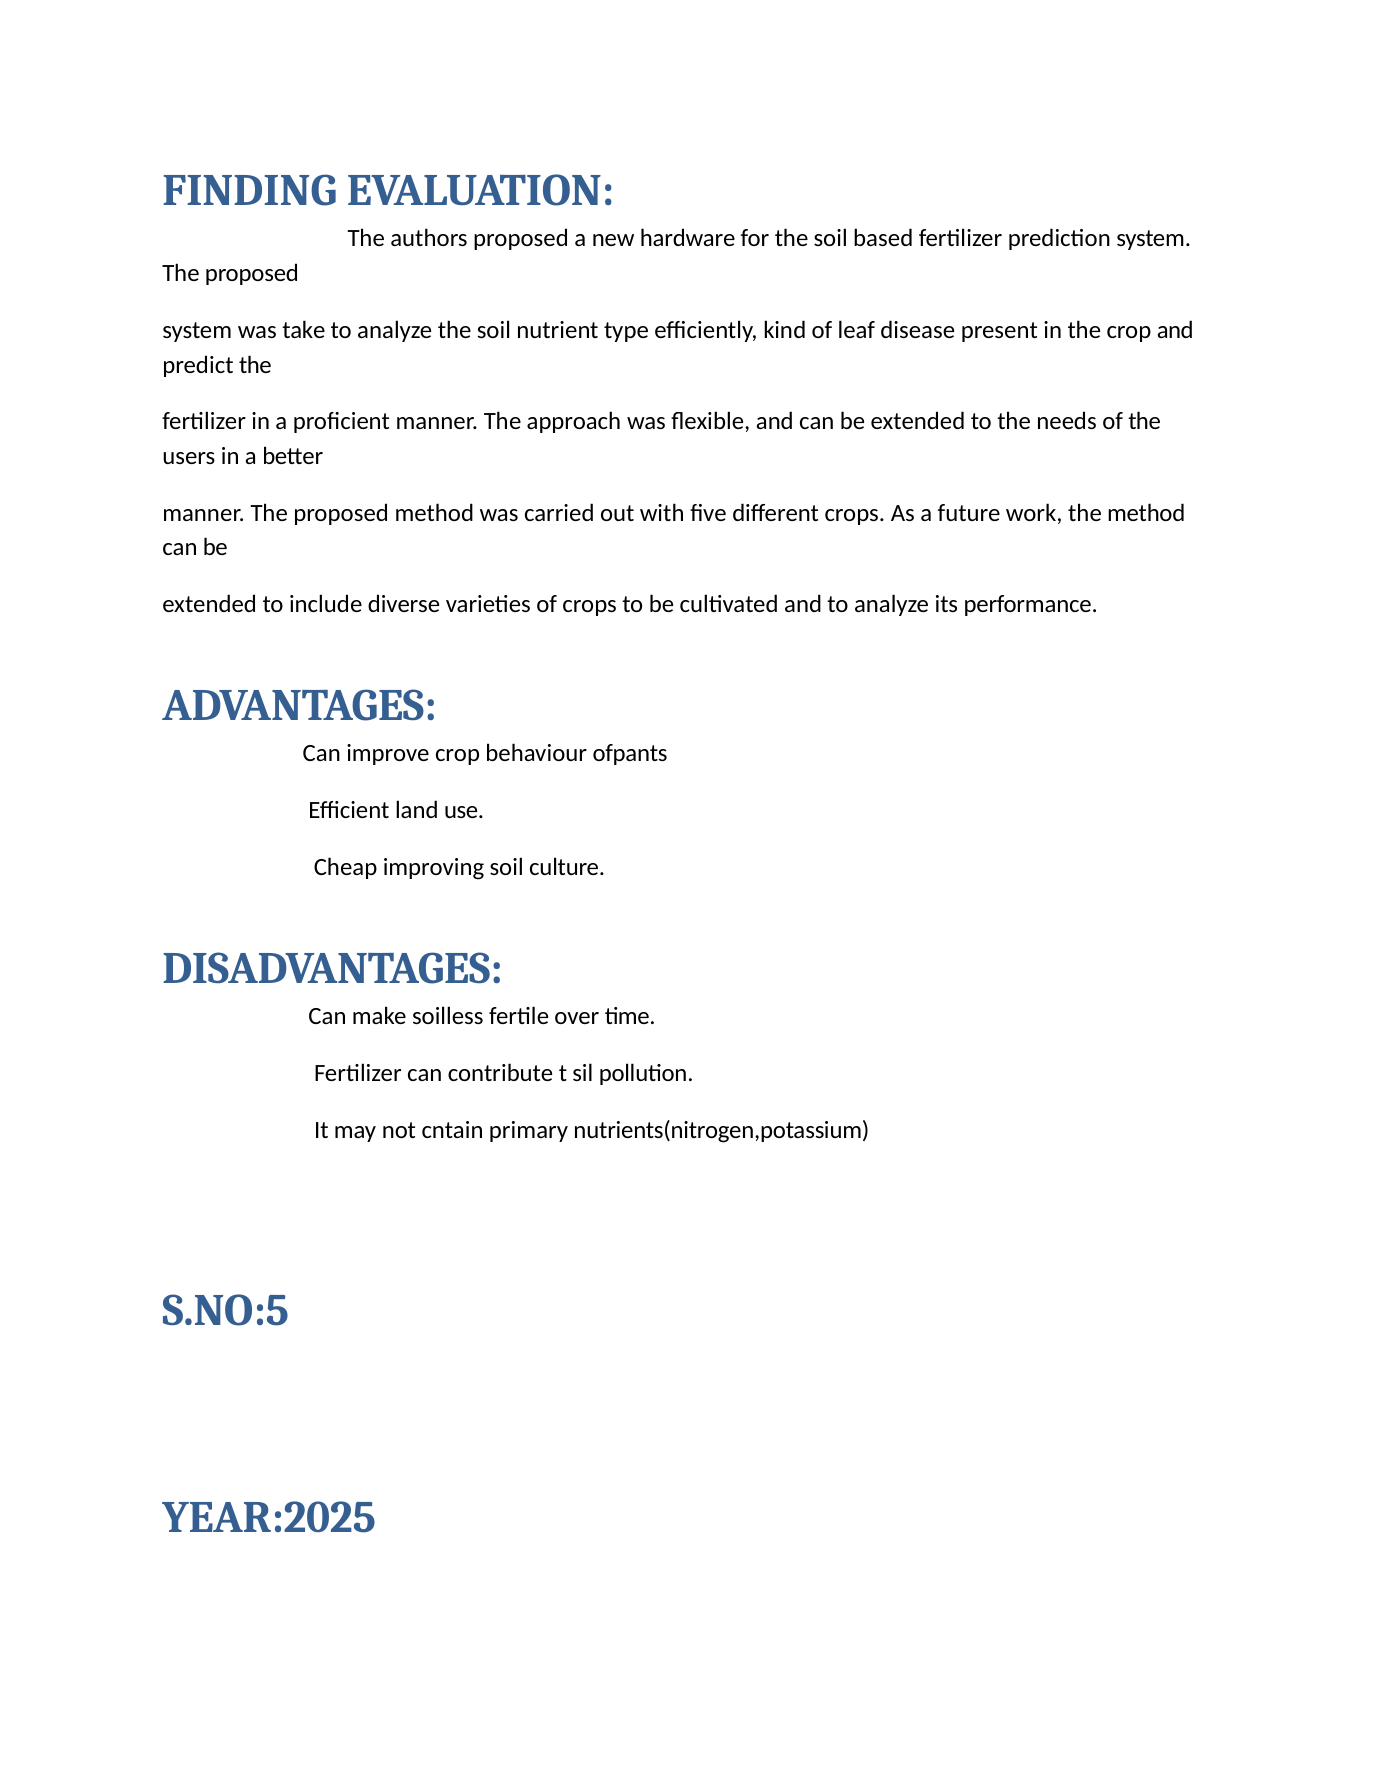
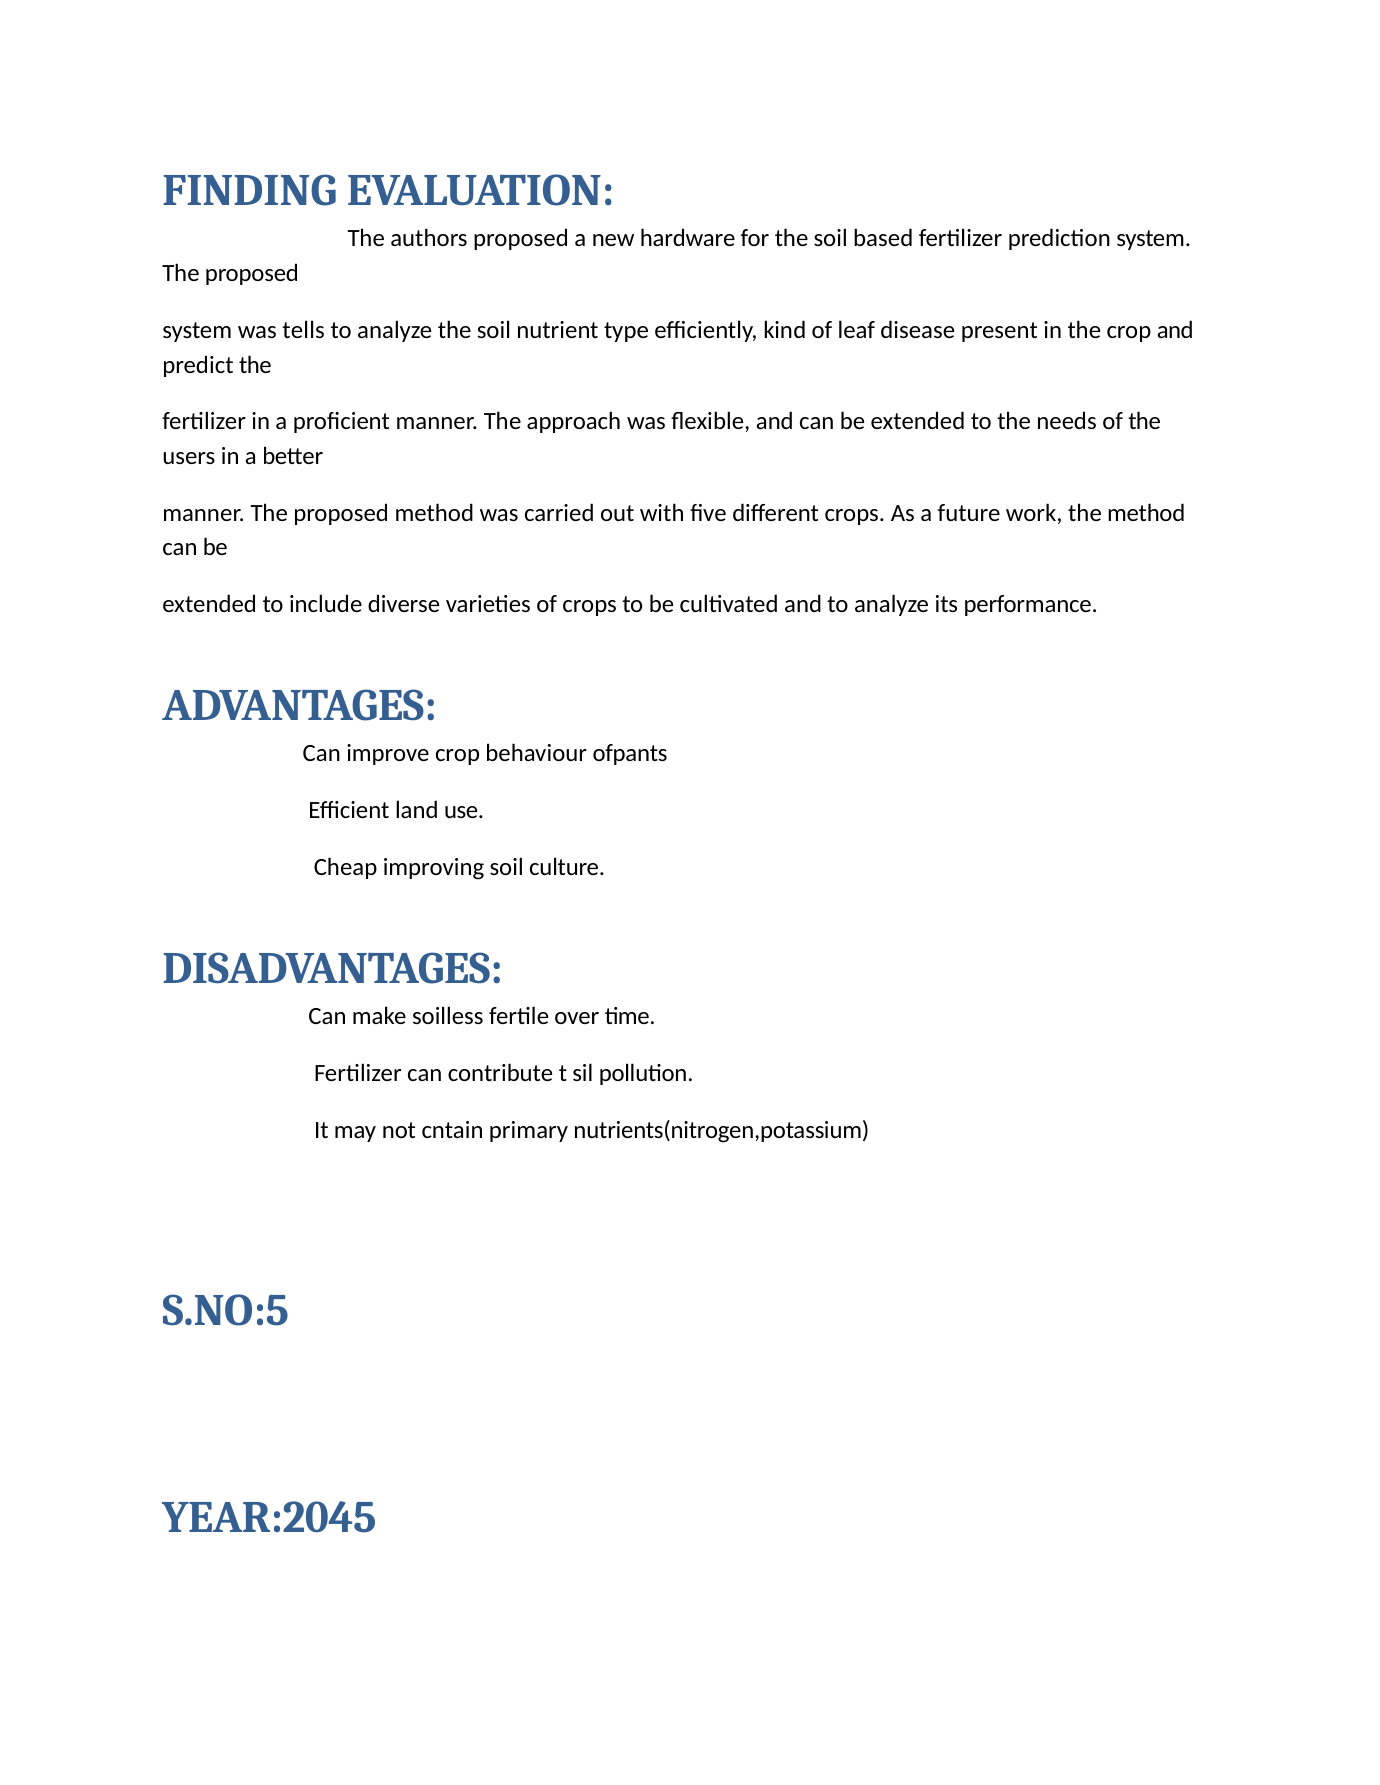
take: take -> tells
YEAR:2025: YEAR:2025 -> YEAR:2045
